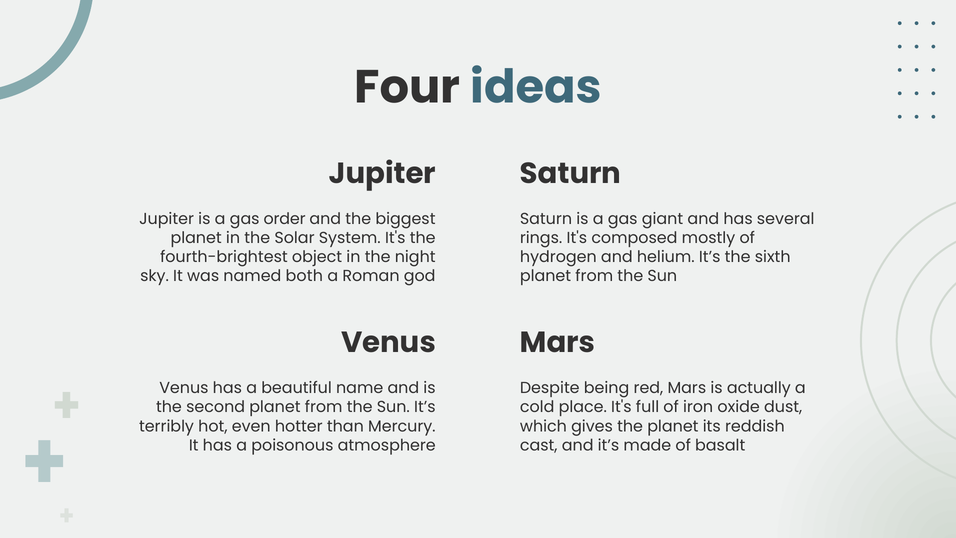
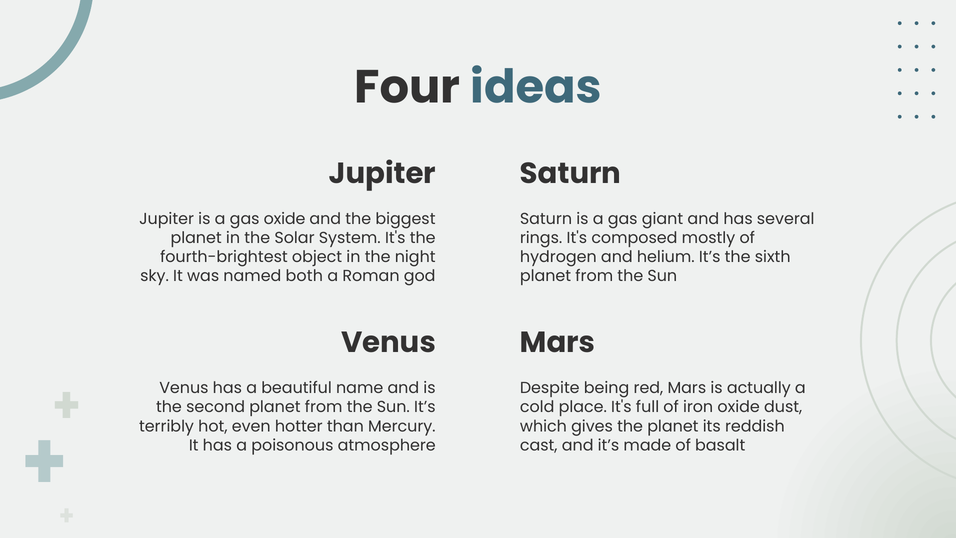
gas order: order -> oxide
